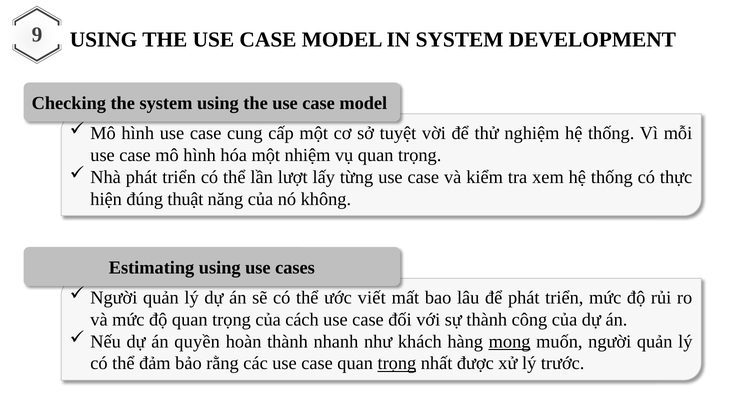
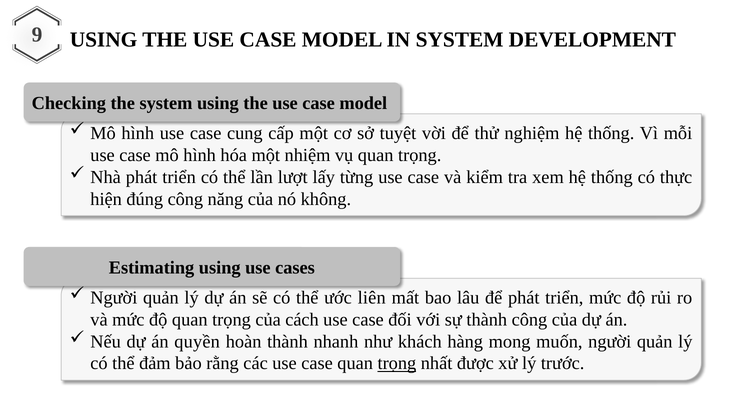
đúng thuật: thuật -> công
viết: viết -> liên
mong underline: present -> none
